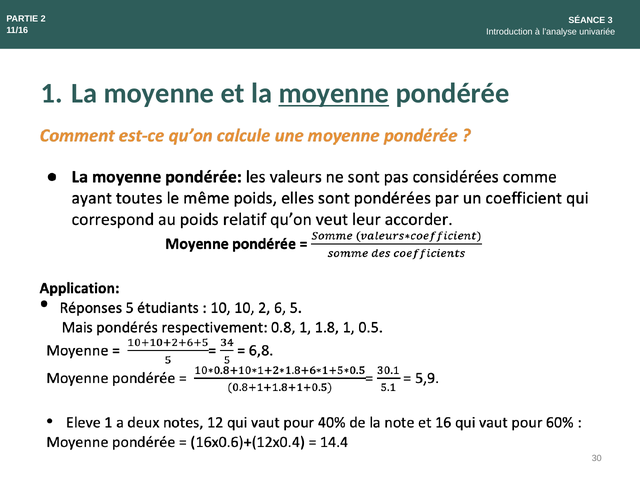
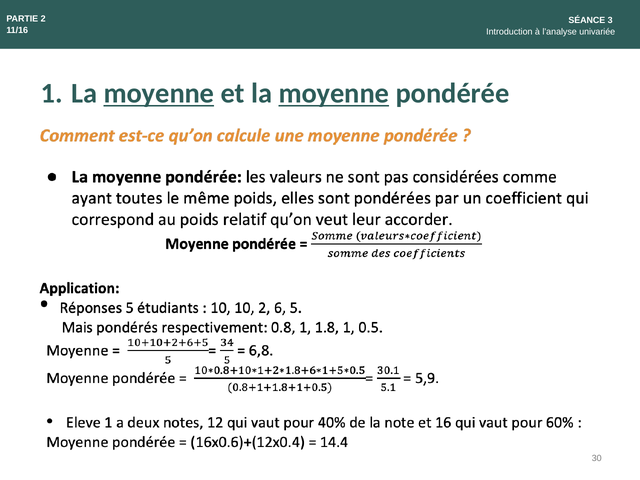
moyenne at (159, 94) underline: none -> present
